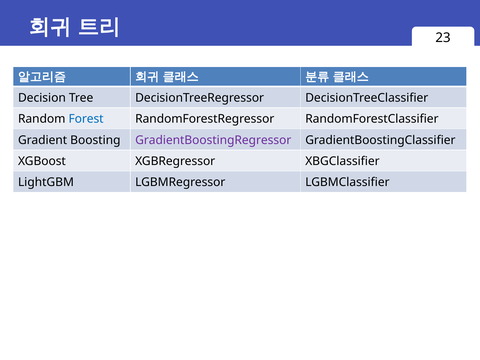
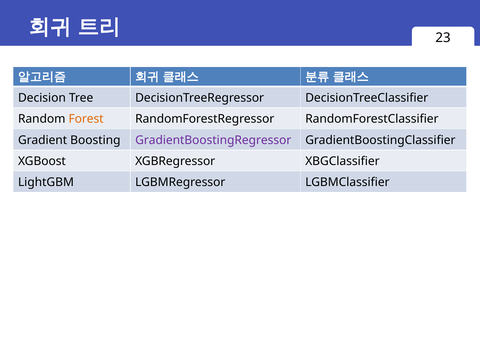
Forest colour: blue -> orange
